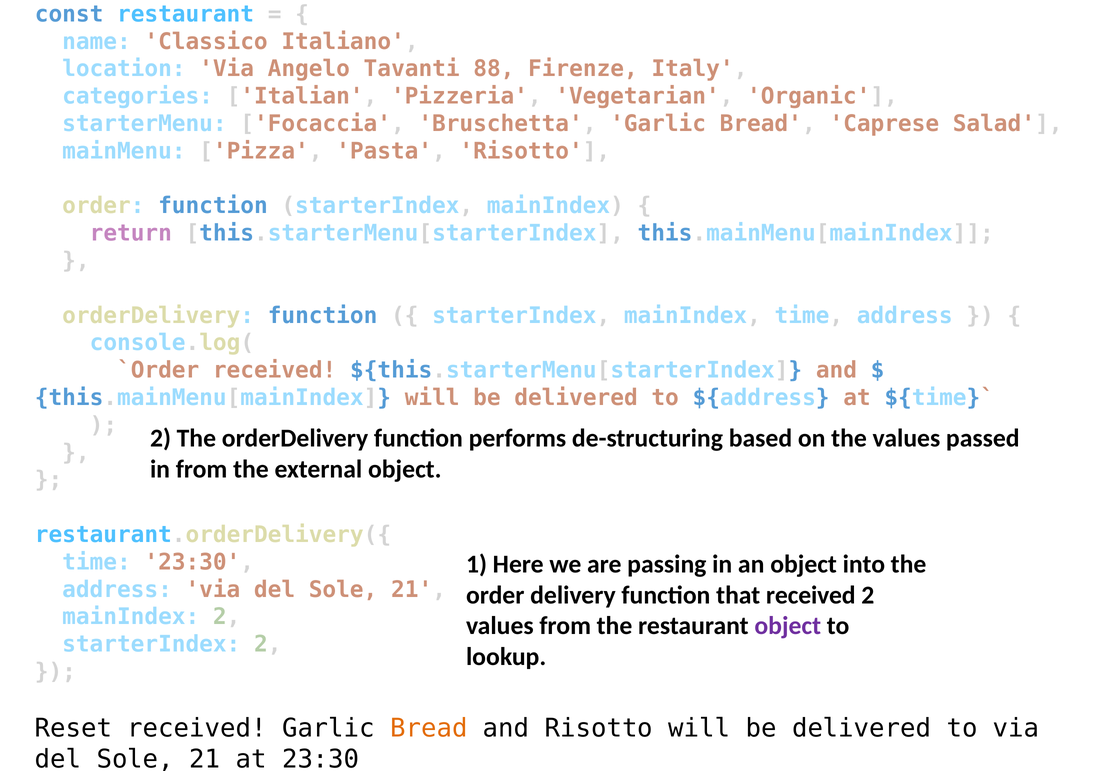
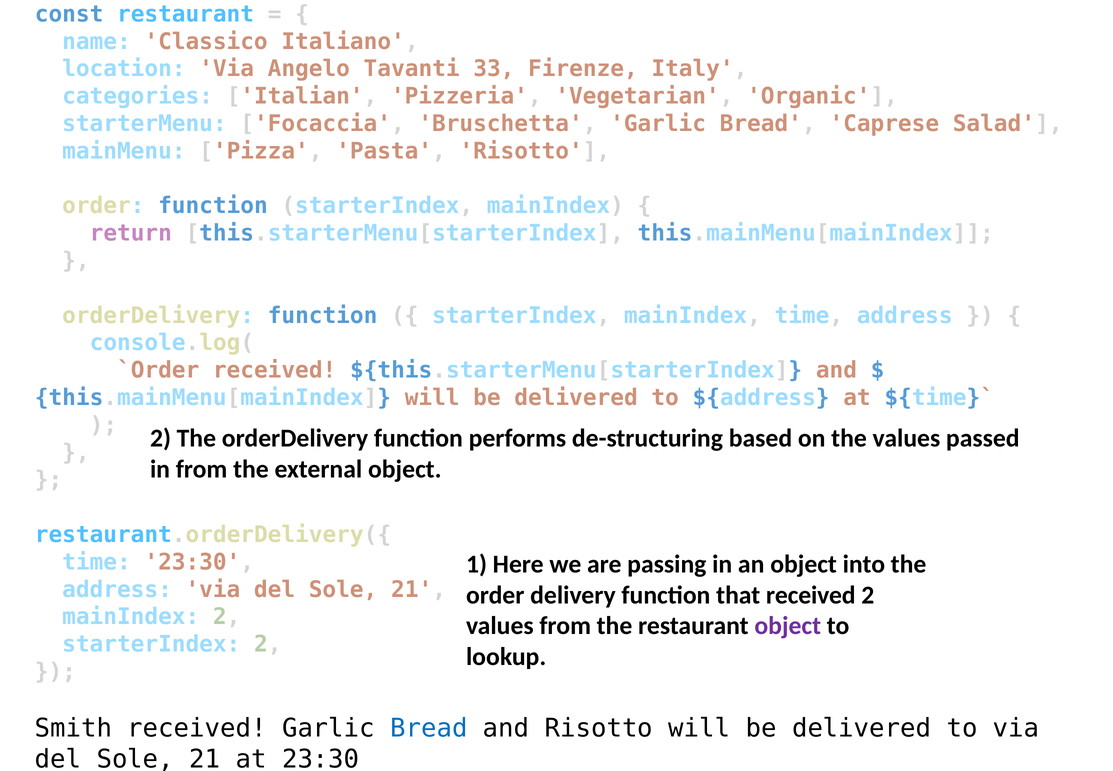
88: 88 -> 33
Reset: Reset -> Smith
Bread at (429, 728) colour: orange -> blue
